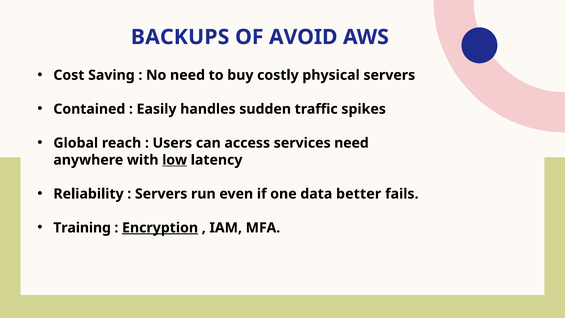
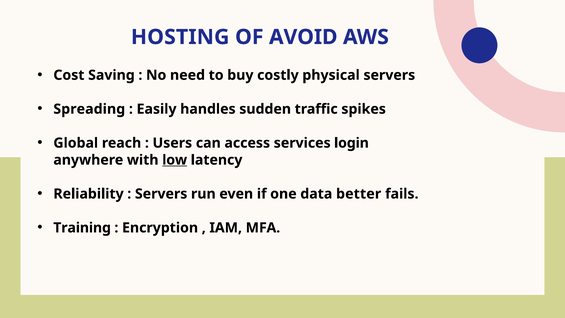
BACKUPS: BACKUPS -> HOSTING
Contained: Contained -> Spreading
services need: need -> login
Encryption underline: present -> none
